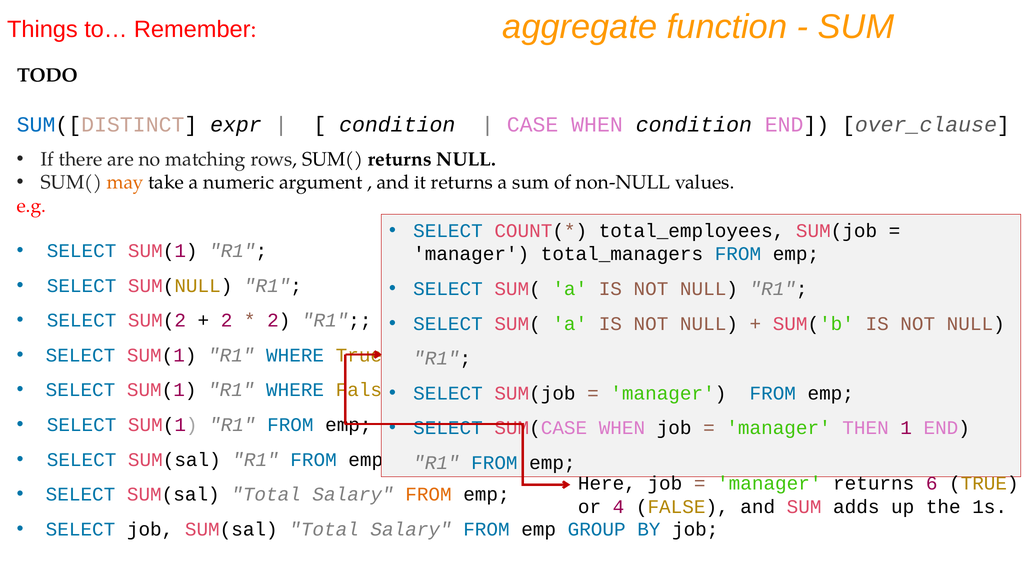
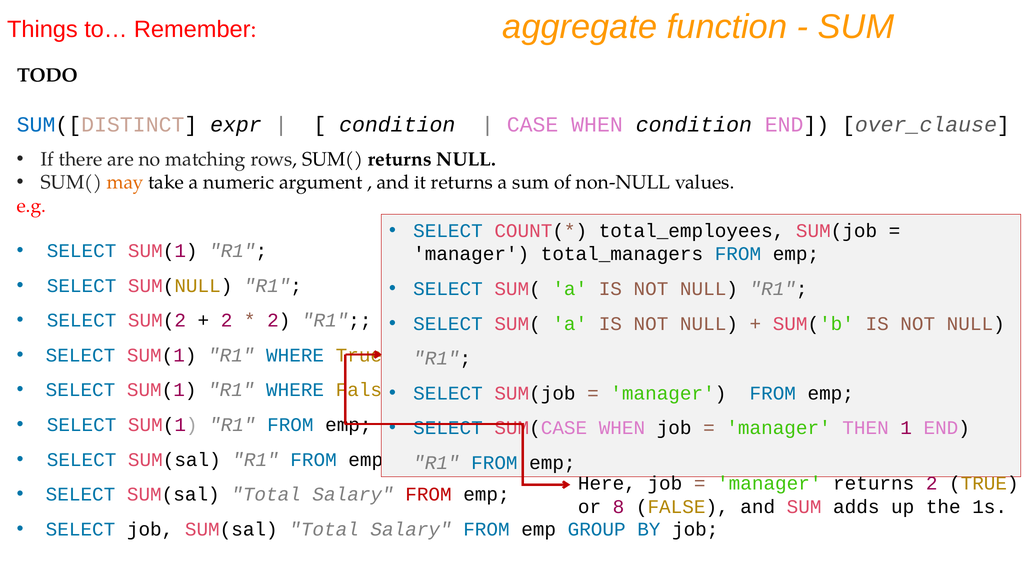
returns 6: 6 -> 2
FROM at (428, 494) colour: orange -> red
4: 4 -> 8
